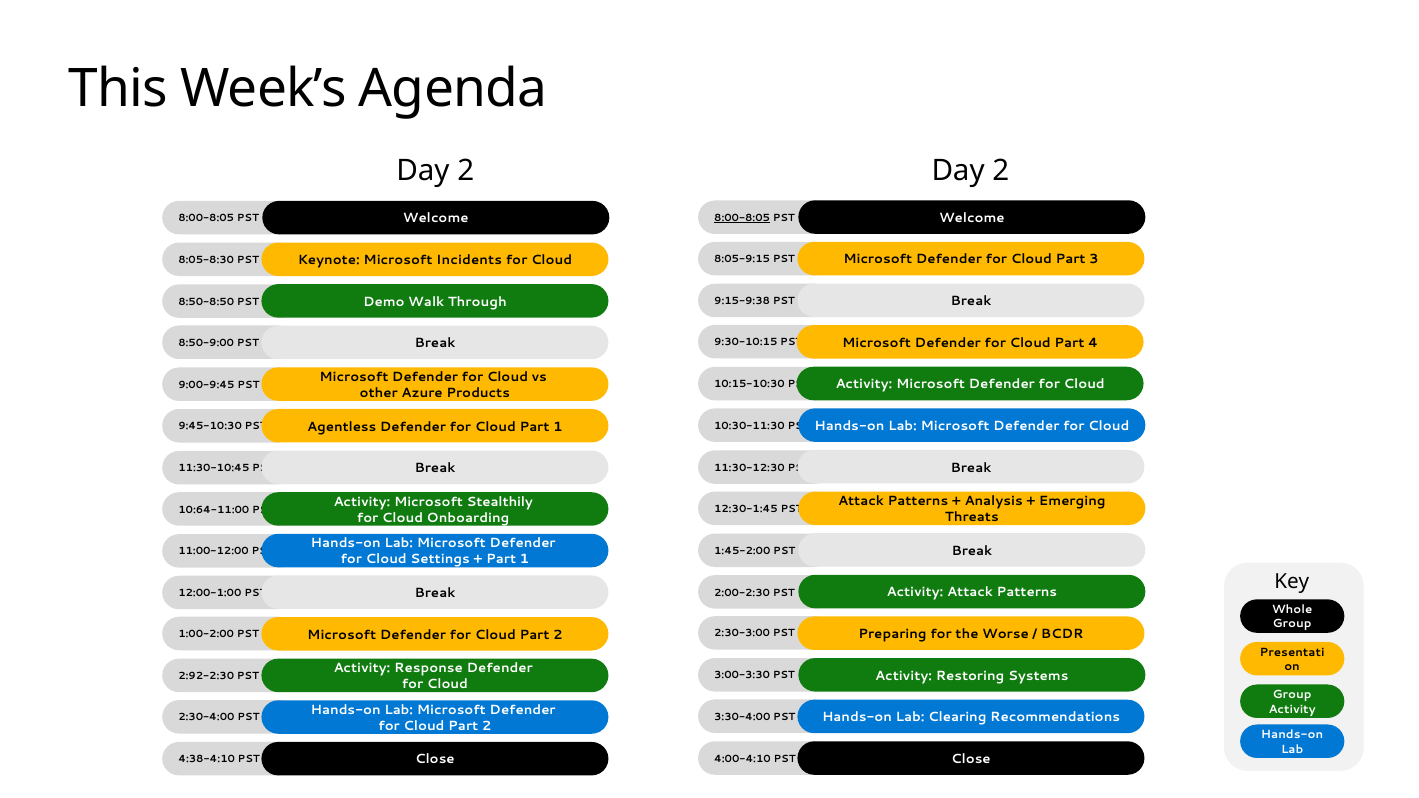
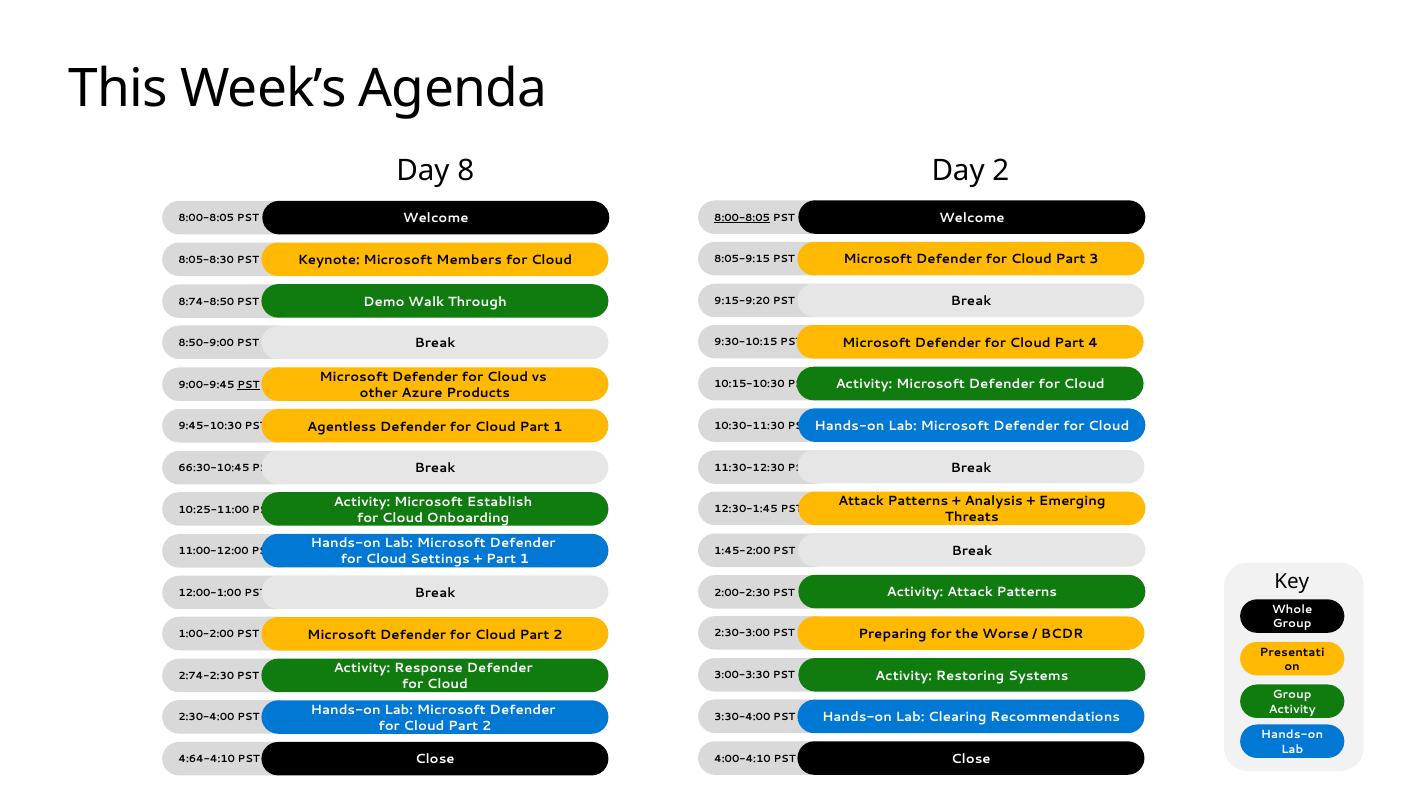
2 at (466, 171): 2 -> 8
Incidents: Incidents -> Members
9:15-9:38: 9:15-9:38 -> 9:15-9:20
8:50-8:50: 8:50-8:50 -> 8:74-8:50
PST at (248, 385) underline: none -> present
11:30-10:45: 11:30-10:45 -> 66:30-10:45
Stealthily: Stealthily -> Establish
10:64-11:00: 10:64-11:00 -> 10:25-11:00
2:92-2:30: 2:92-2:30 -> 2:74-2:30
4:38-4:10: 4:38-4:10 -> 4:64-4:10
